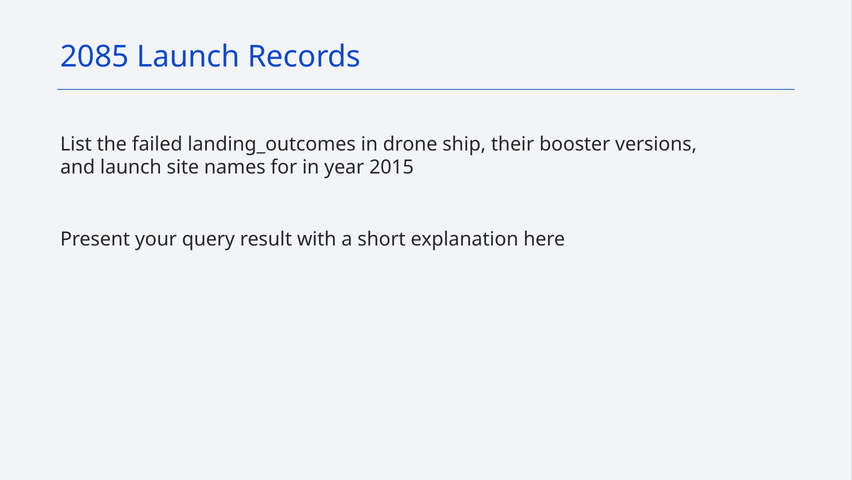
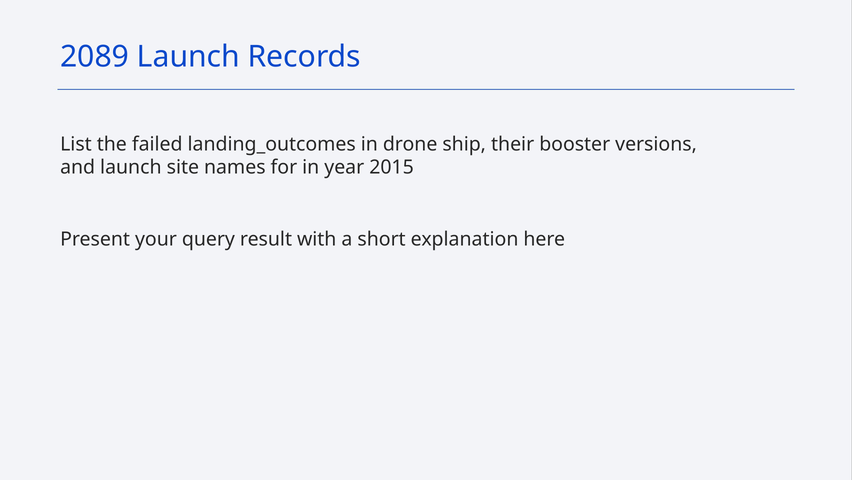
2085: 2085 -> 2089
